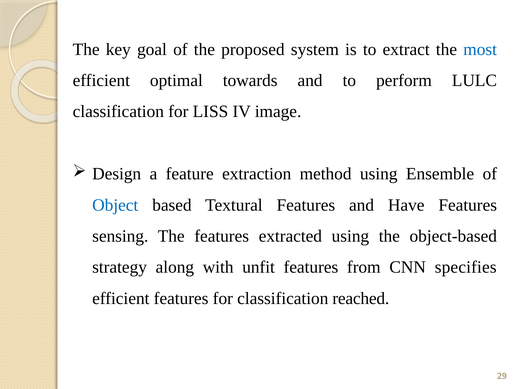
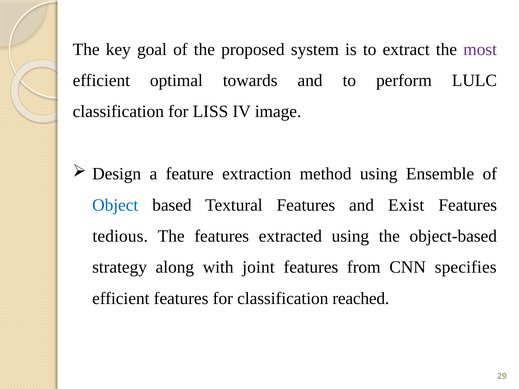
most colour: blue -> purple
Have: Have -> Exist
sensing: sensing -> tedious
unfit: unfit -> joint
